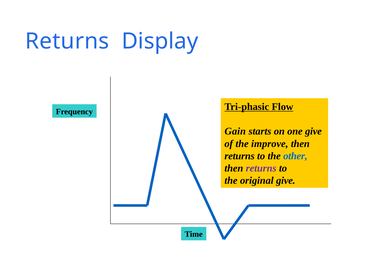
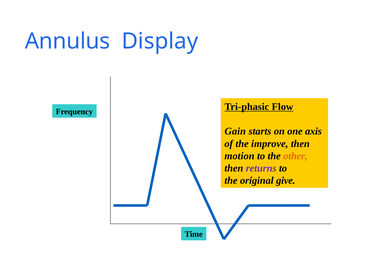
Returns at (67, 41): Returns -> Annulus
one give: give -> axis
returns at (240, 156): returns -> motion
other colour: blue -> orange
